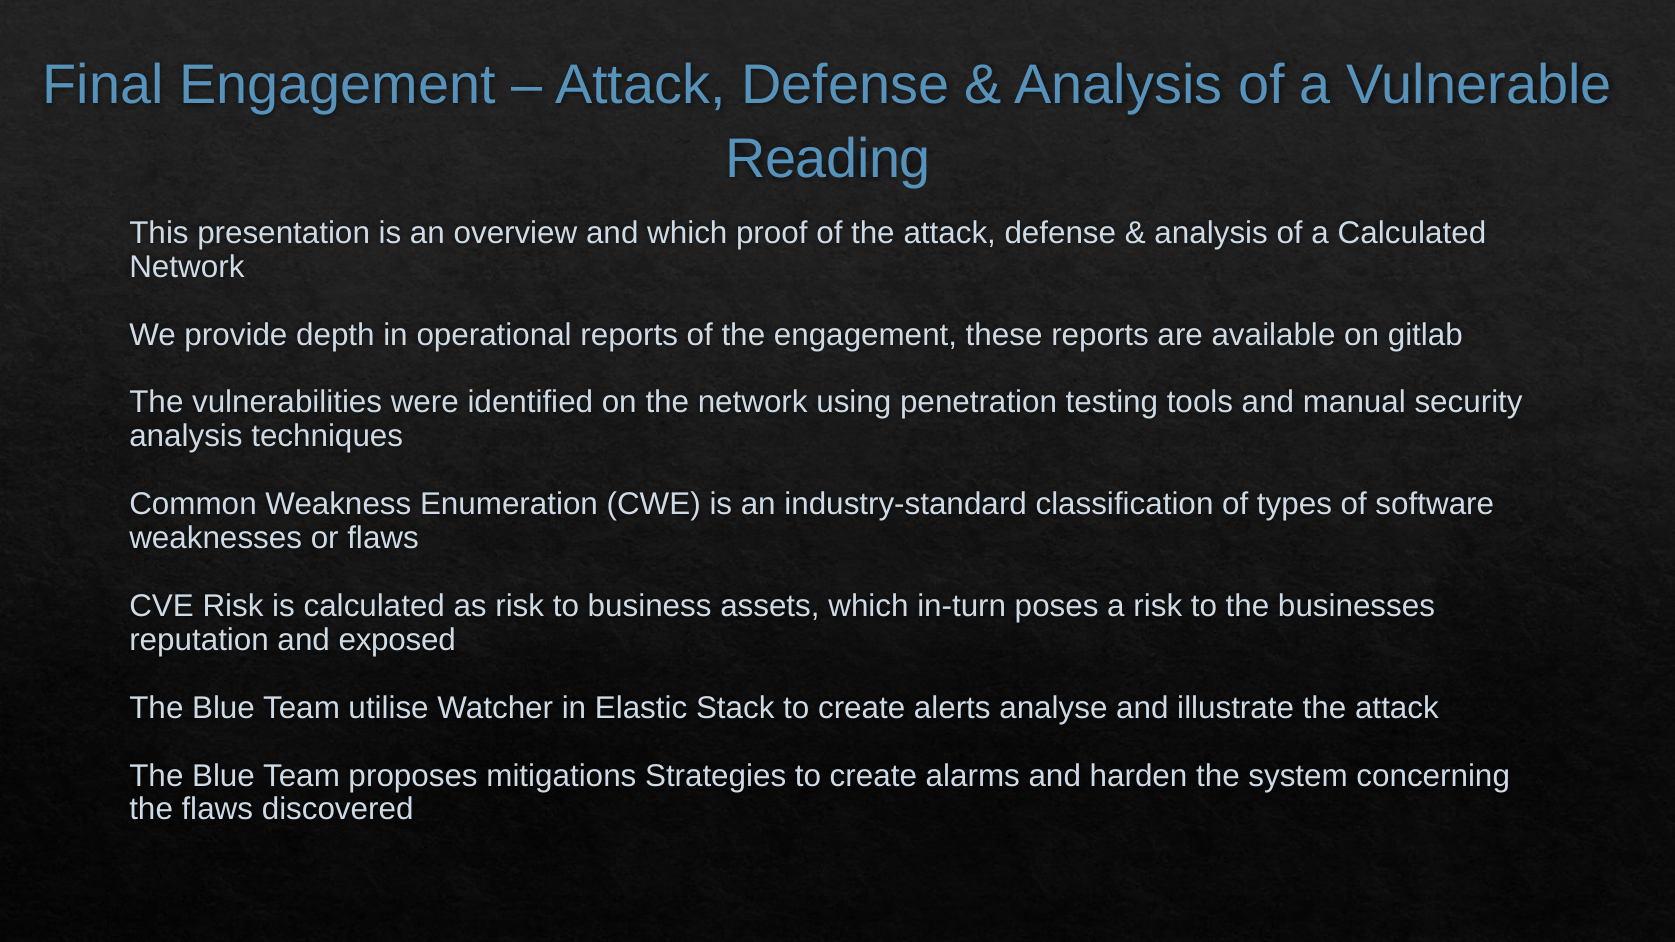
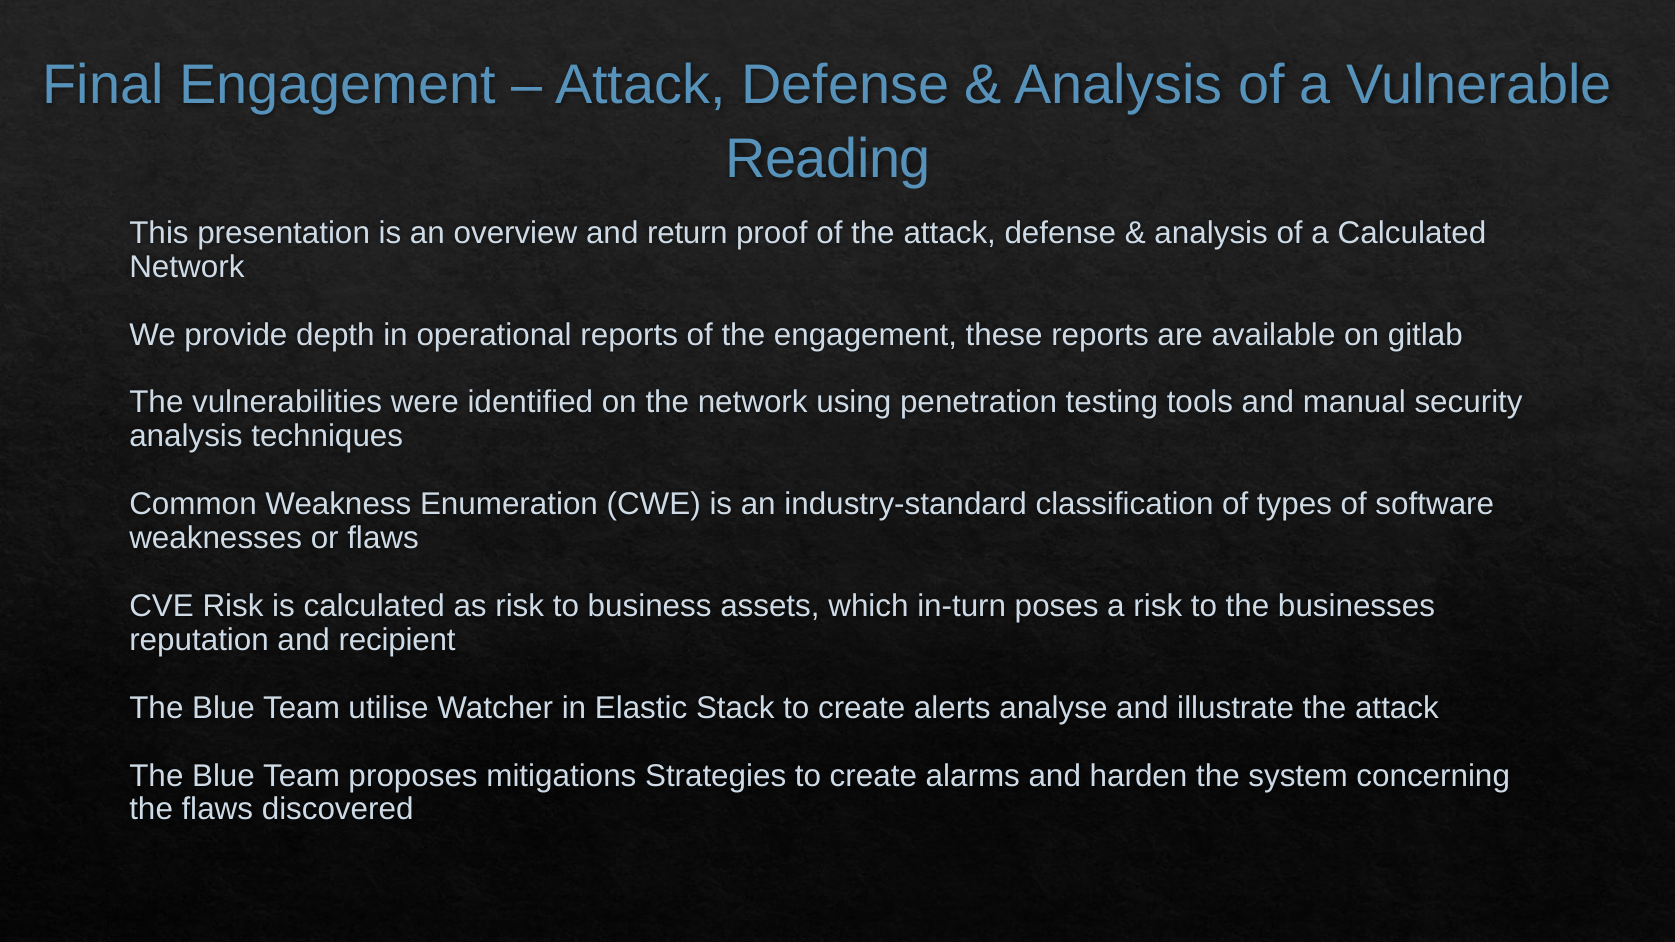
and which: which -> return
exposed: exposed -> recipient
